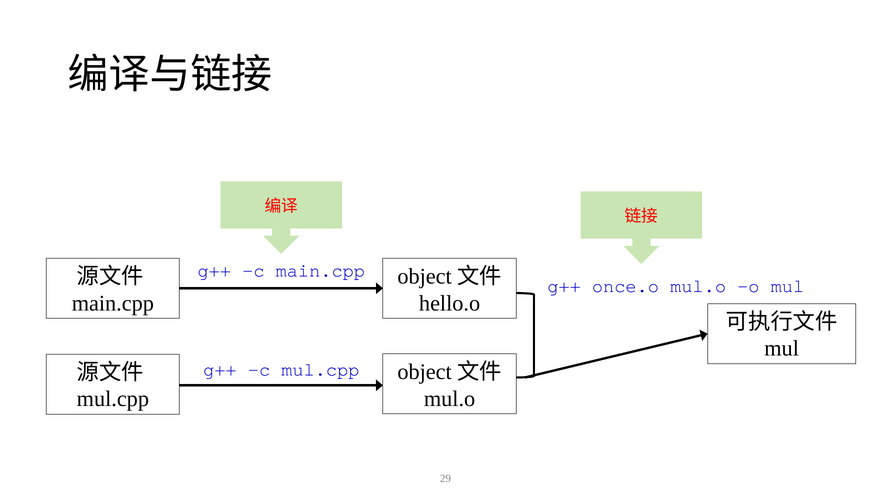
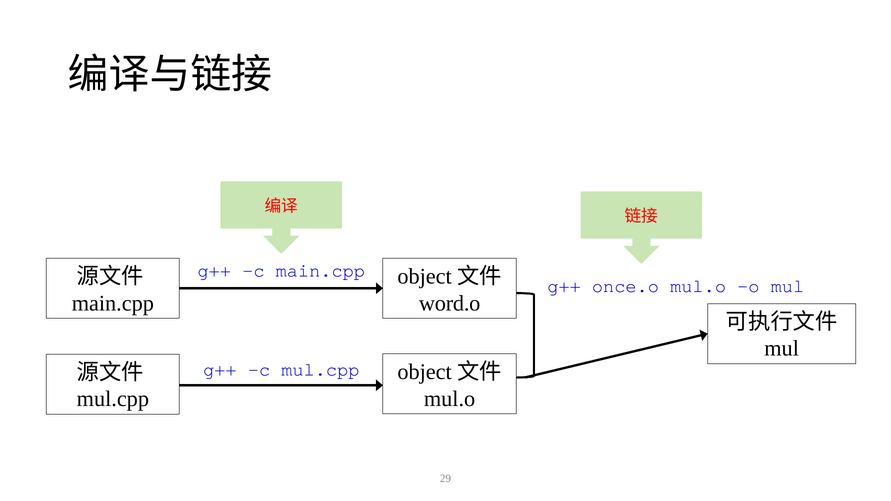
hello.o: hello.o -> word.o
